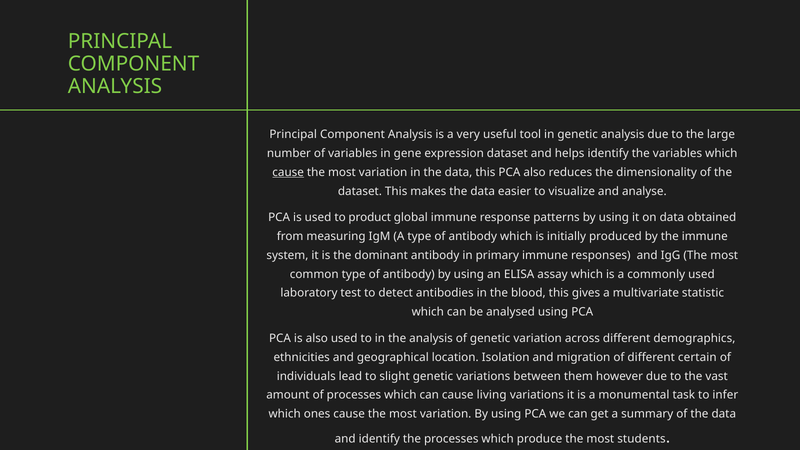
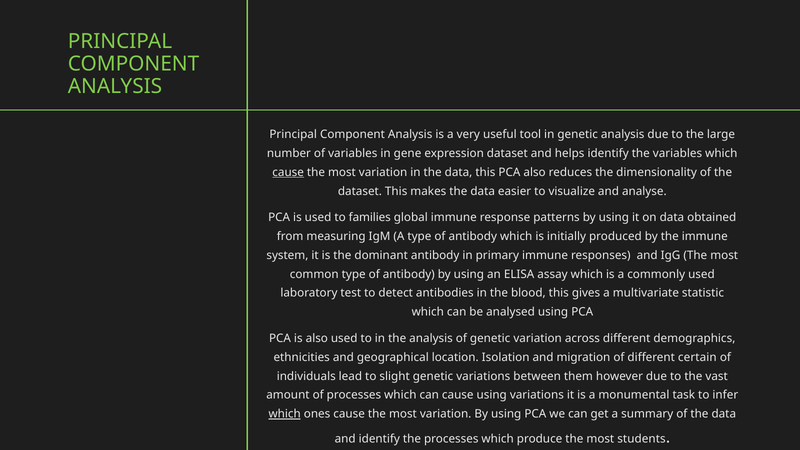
product: product -> families
cause living: living -> using
which at (285, 414) underline: none -> present
